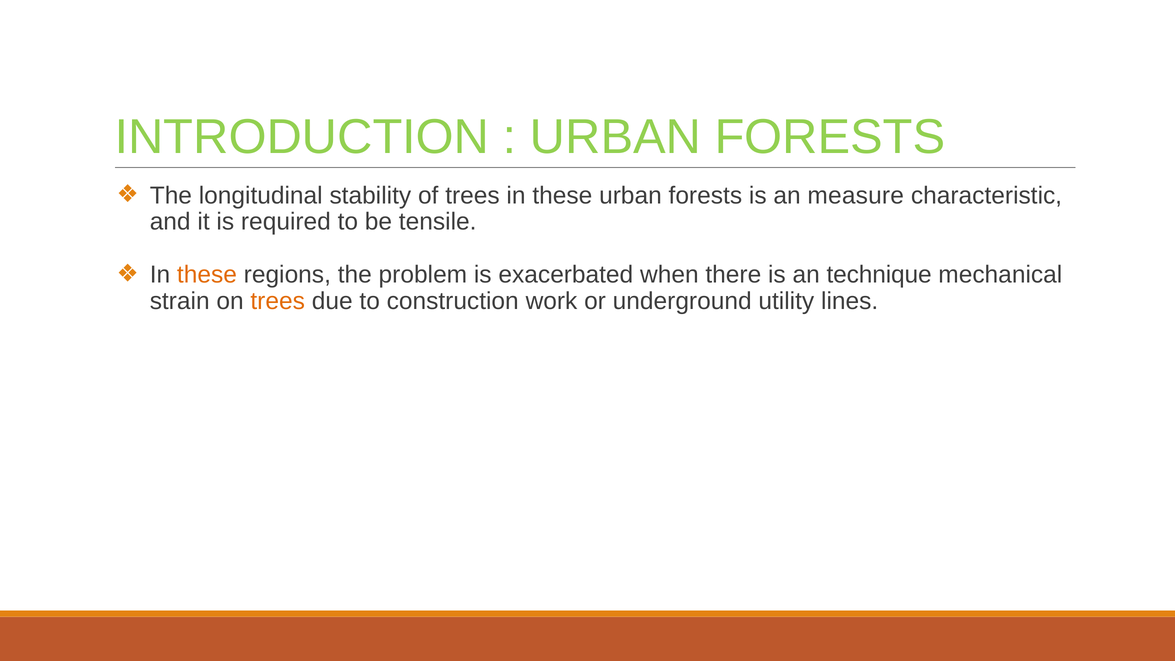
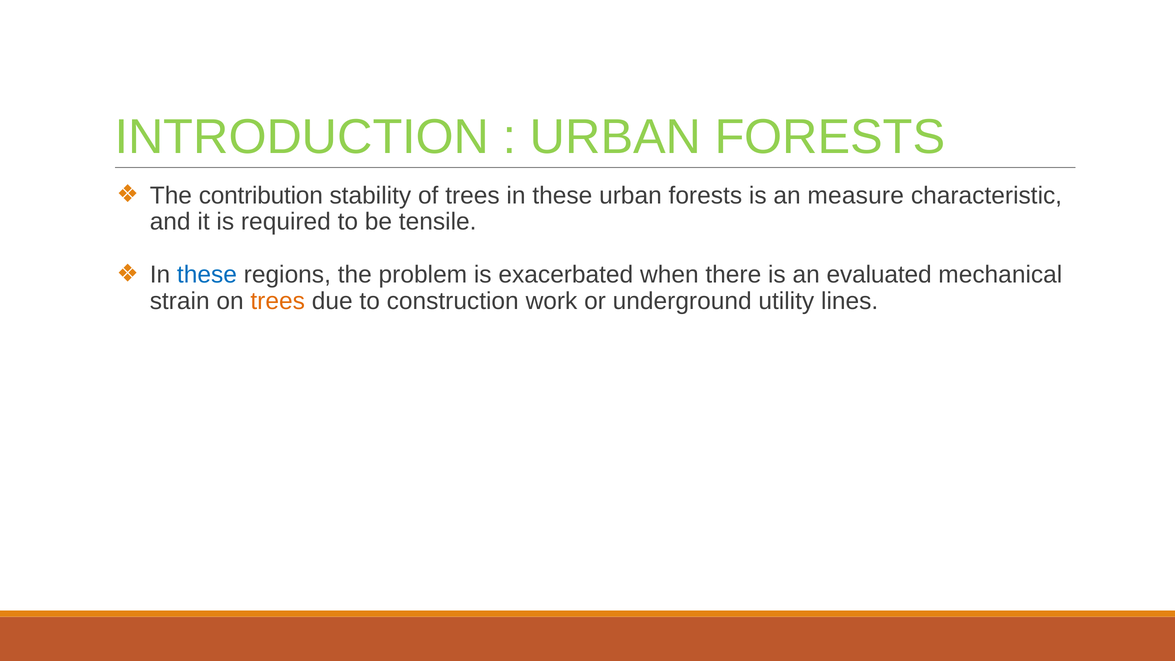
longitudinal: longitudinal -> contribution
these at (207, 275) colour: orange -> blue
technique: technique -> evaluated
